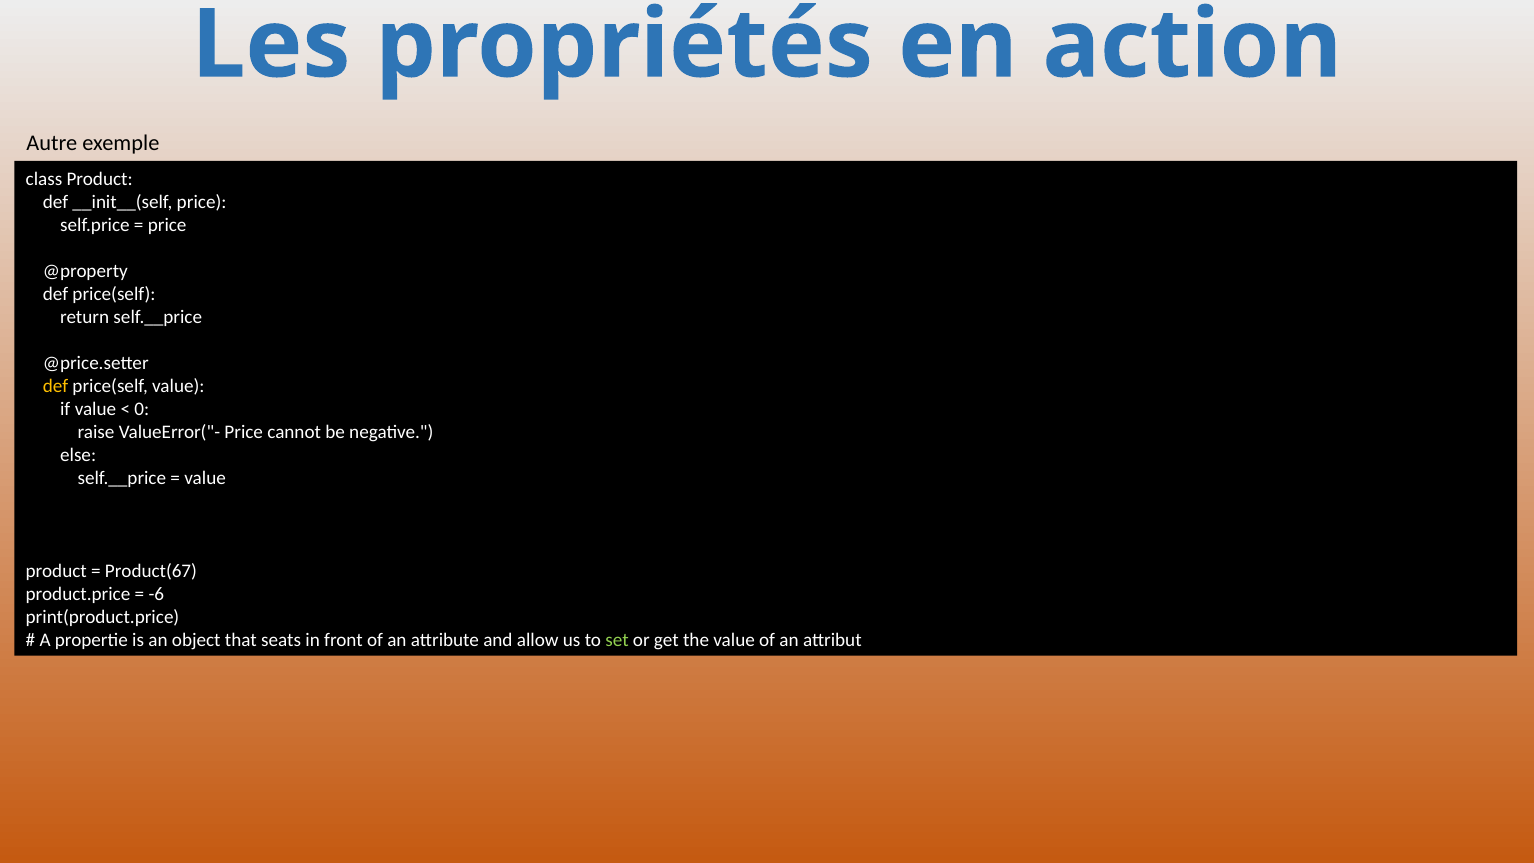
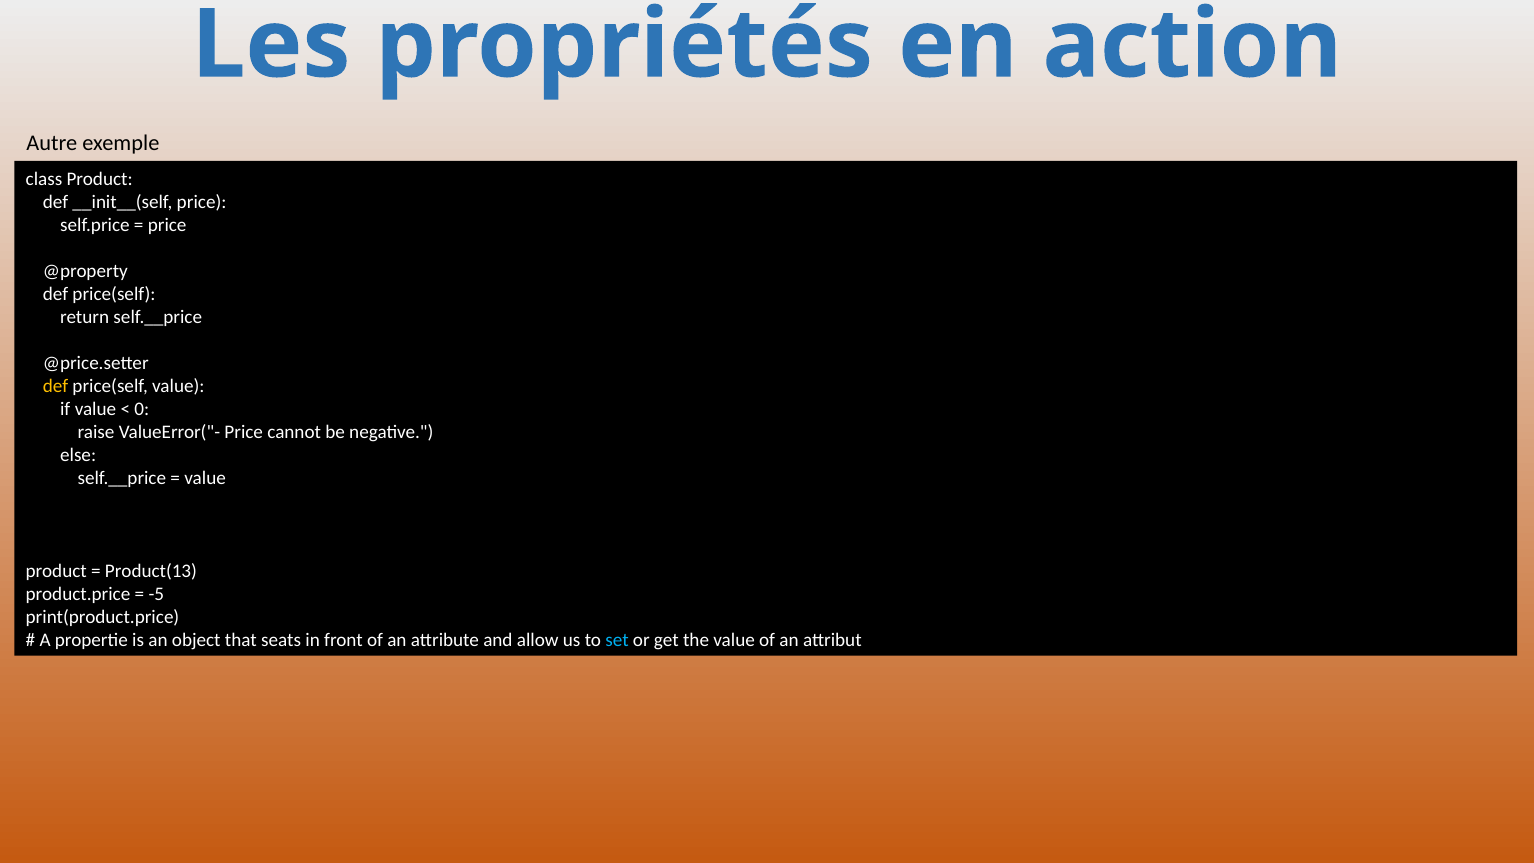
Product(67: Product(67 -> Product(13
-6: -6 -> -5
set colour: light green -> light blue
